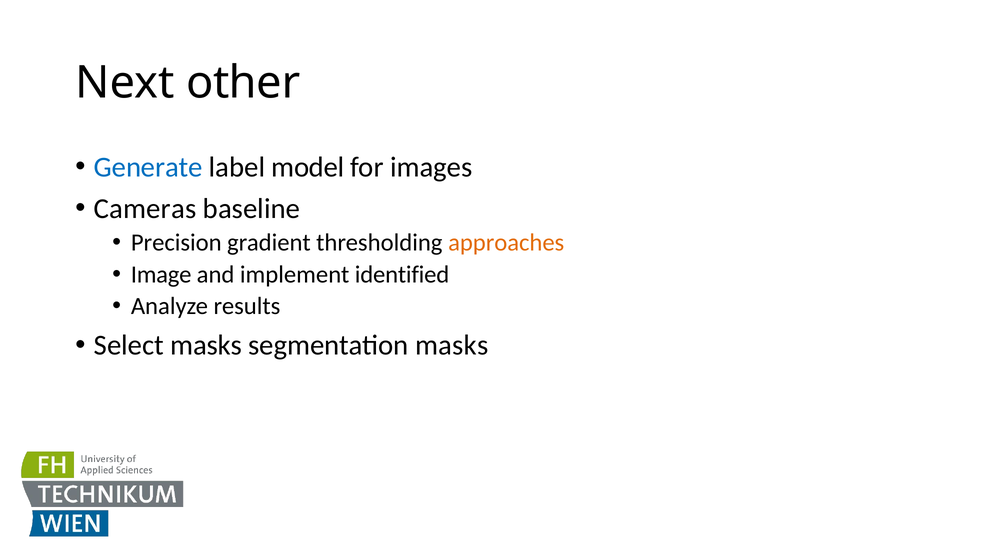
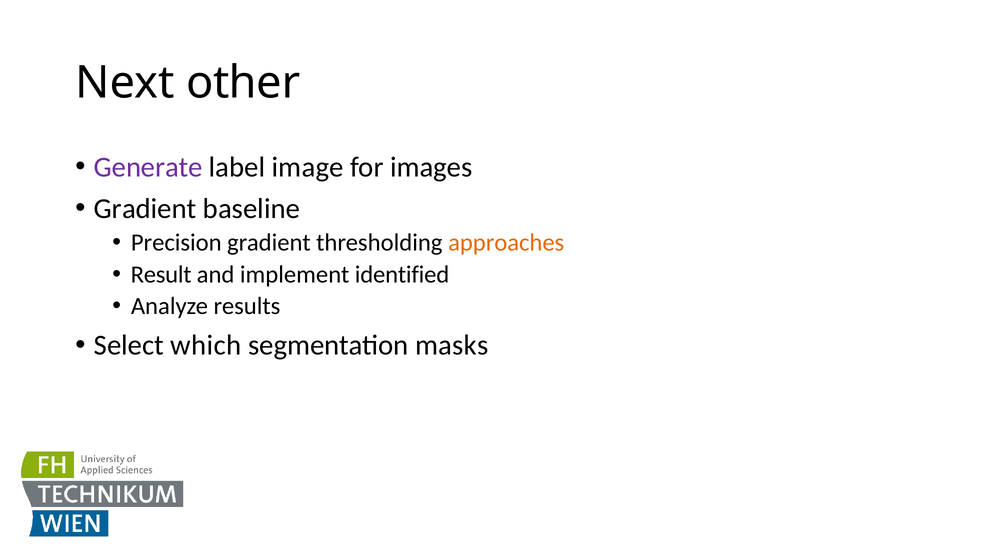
Generate colour: blue -> purple
model: model -> image
Cameras at (145, 208): Cameras -> Gradient
Image: Image -> Result
Select masks: masks -> which
